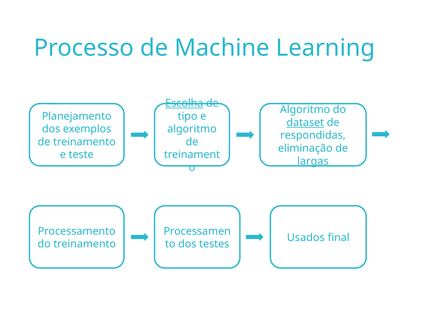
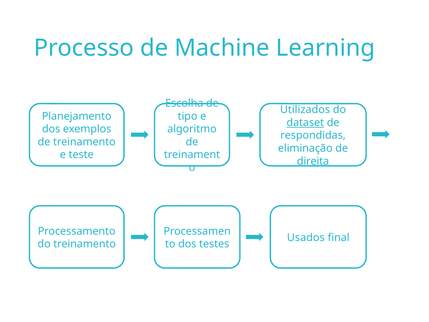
Escolha underline: present -> none
Algoritmo at (305, 110): Algoritmo -> Utilizados
largas: largas -> direita
